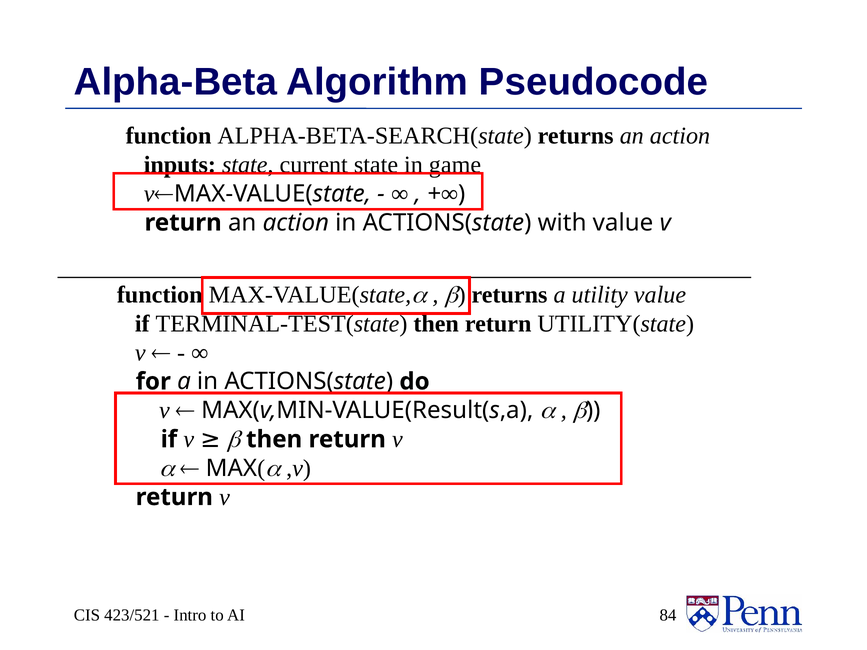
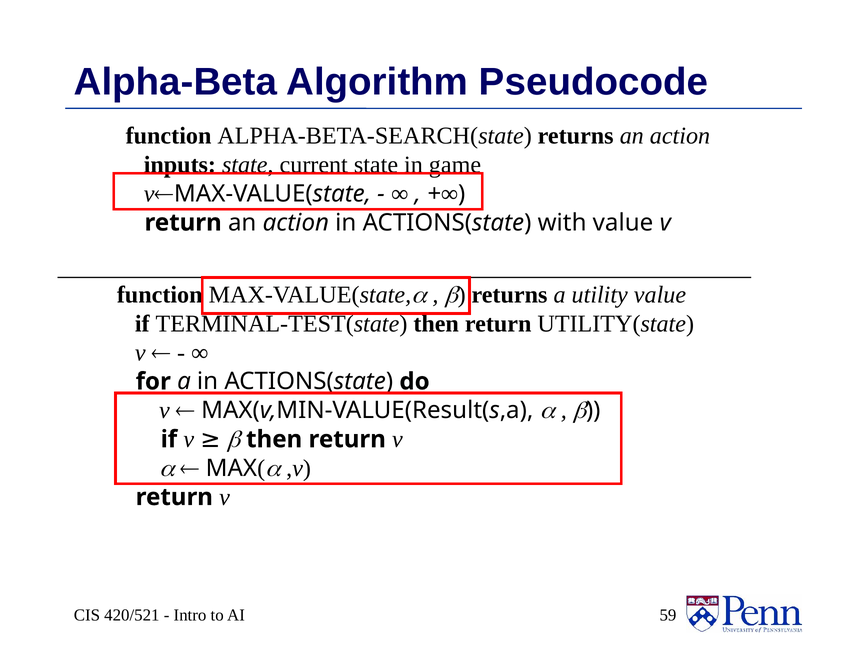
423/521: 423/521 -> 420/521
84: 84 -> 59
